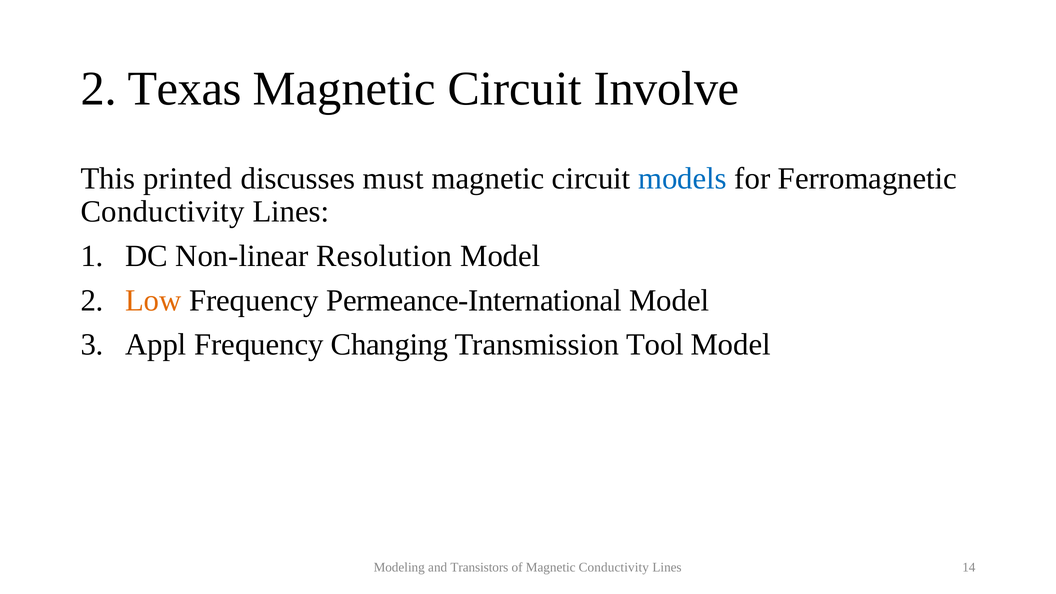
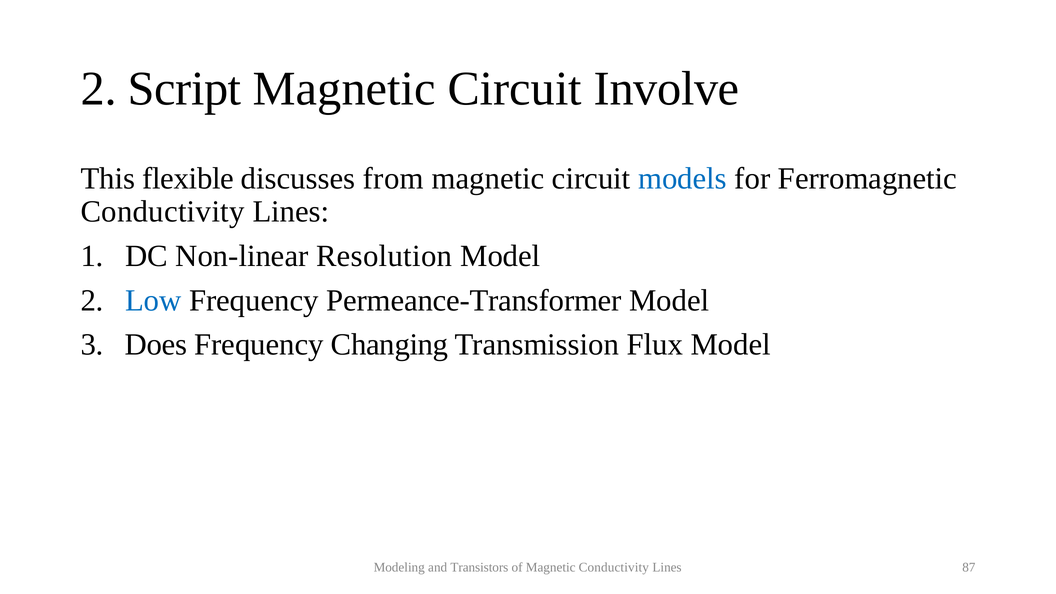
Texas: Texas -> Script
printed: printed -> flexible
must: must -> from
Low colour: orange -> blue
Permeance-International: Permeance-International -> Permeance-Transformer
Appl: Appl -> Does
Tool: Tool -> Flux
14: 14 -> 87
